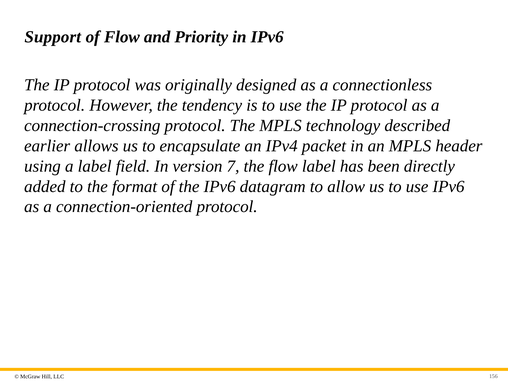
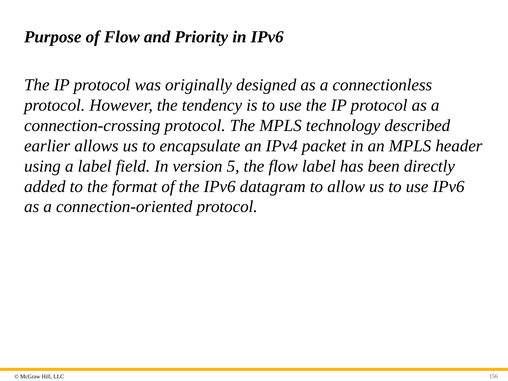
Support: Support -> Purpose
7: 7 -> 5
